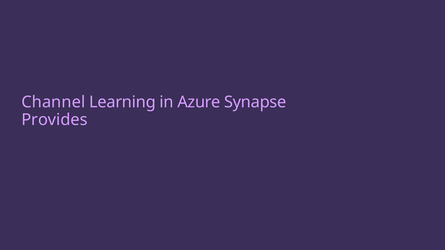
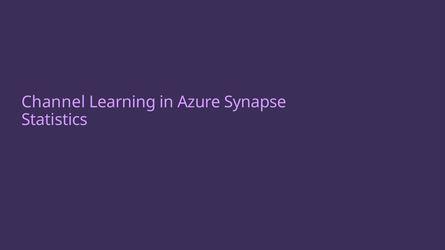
Provides: Provides -> Statistics
